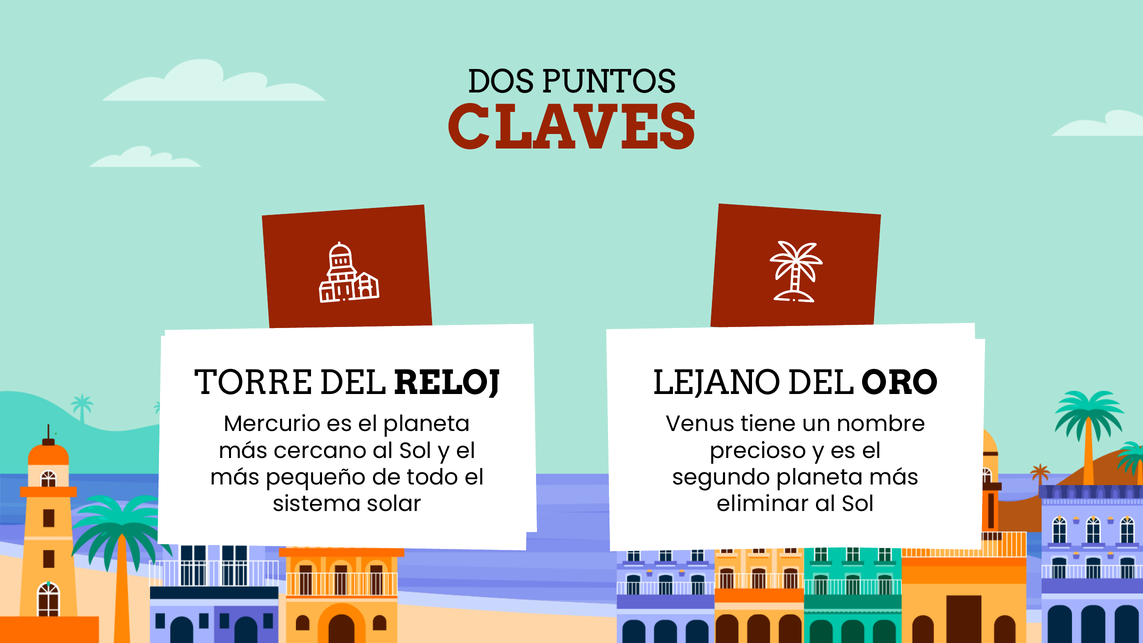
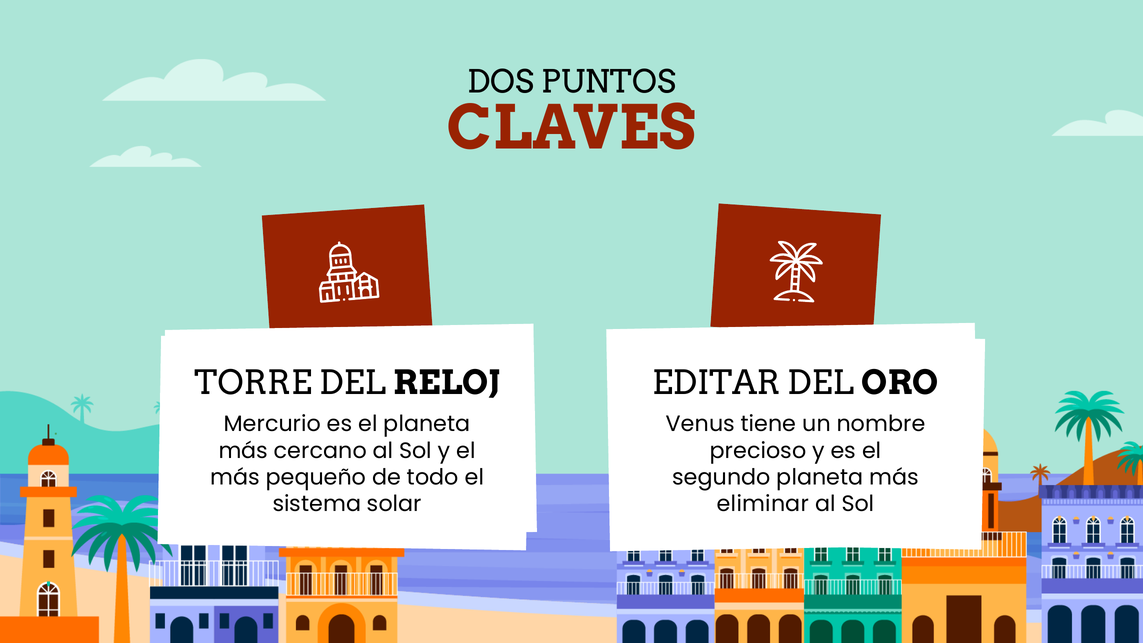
LEJANO: LEJANO -> EDITAR
